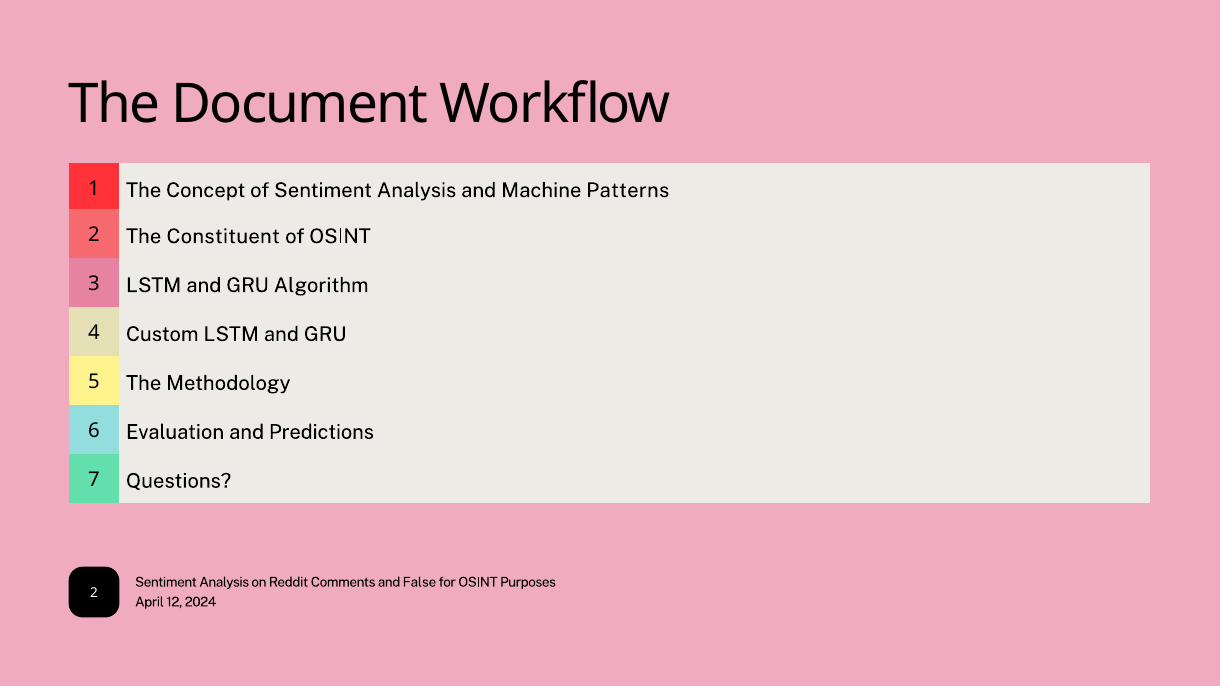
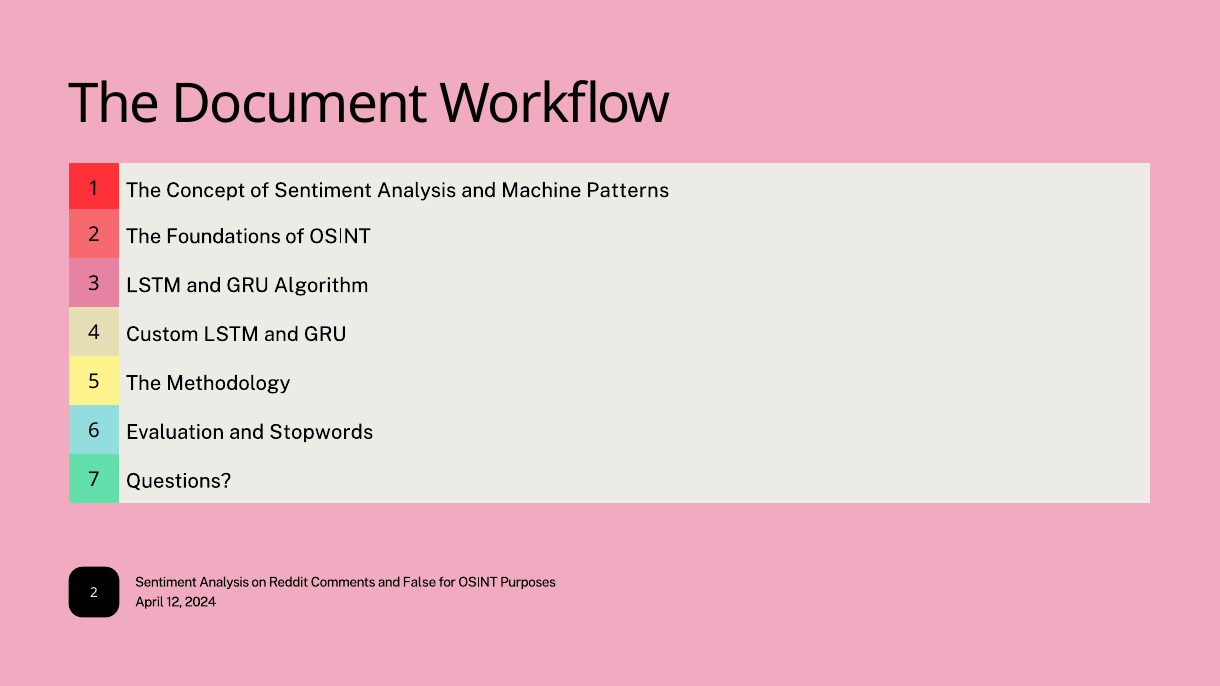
Constituent: Constituent -> Foundations
Predictions: Predictions -> Stopwords
